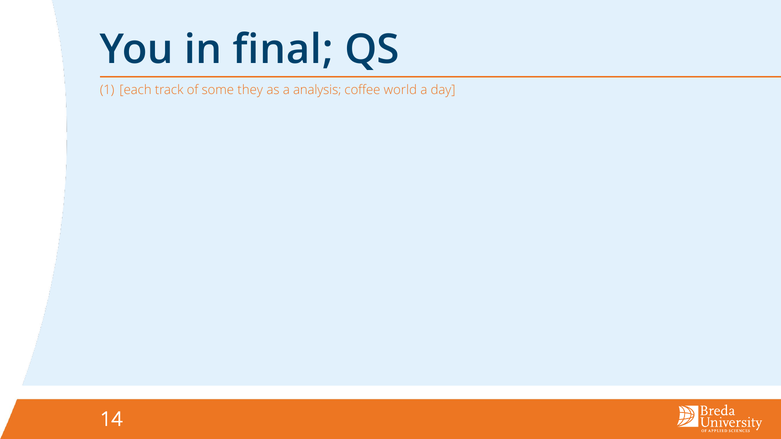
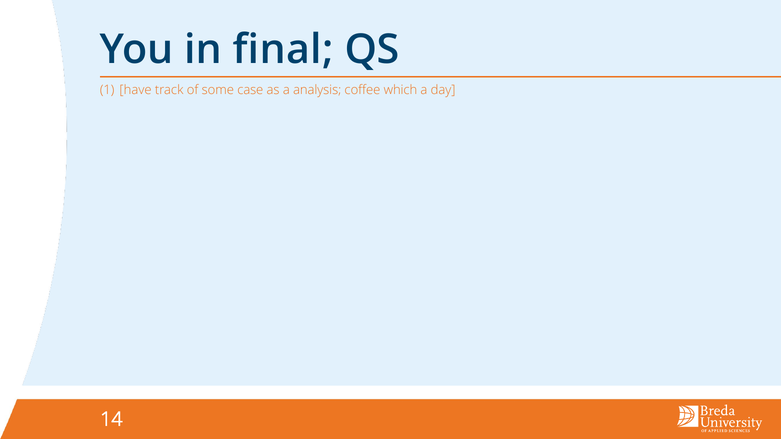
each: each -> have
they: they -> case
world: world -> which
